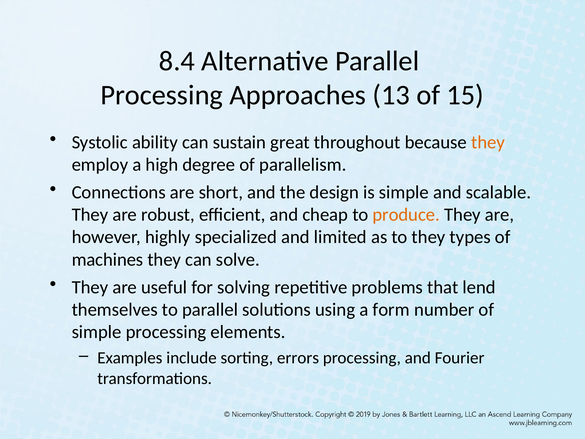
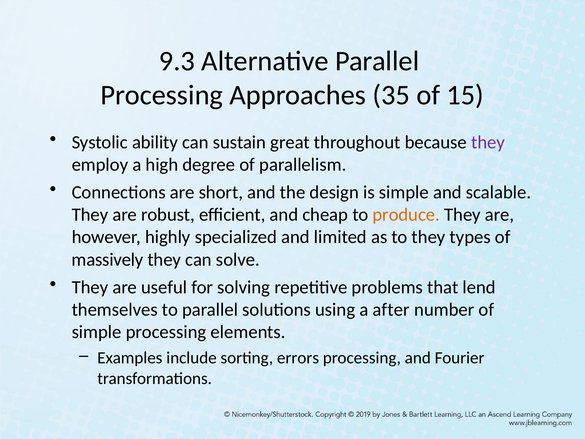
8.4: 8.4 -> 9.3
13: 13 -> 35
they at (488, 142) colour: orange -> purple
machines: machines -> massively
form: form -> after
